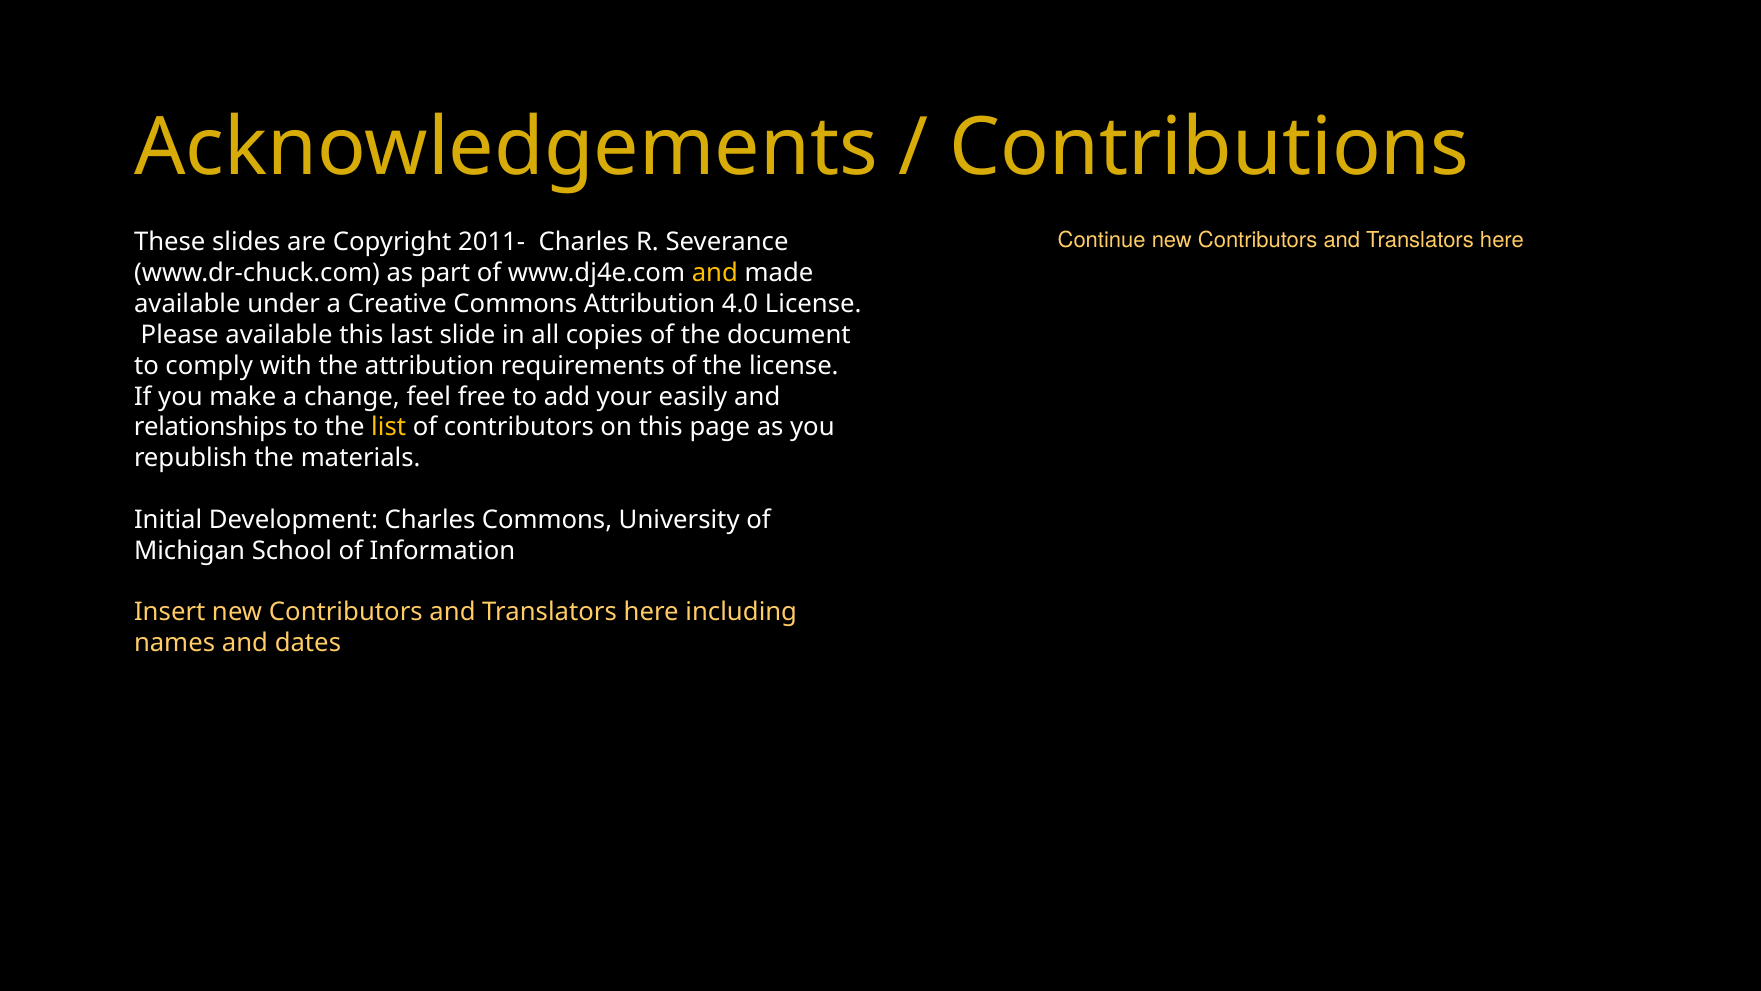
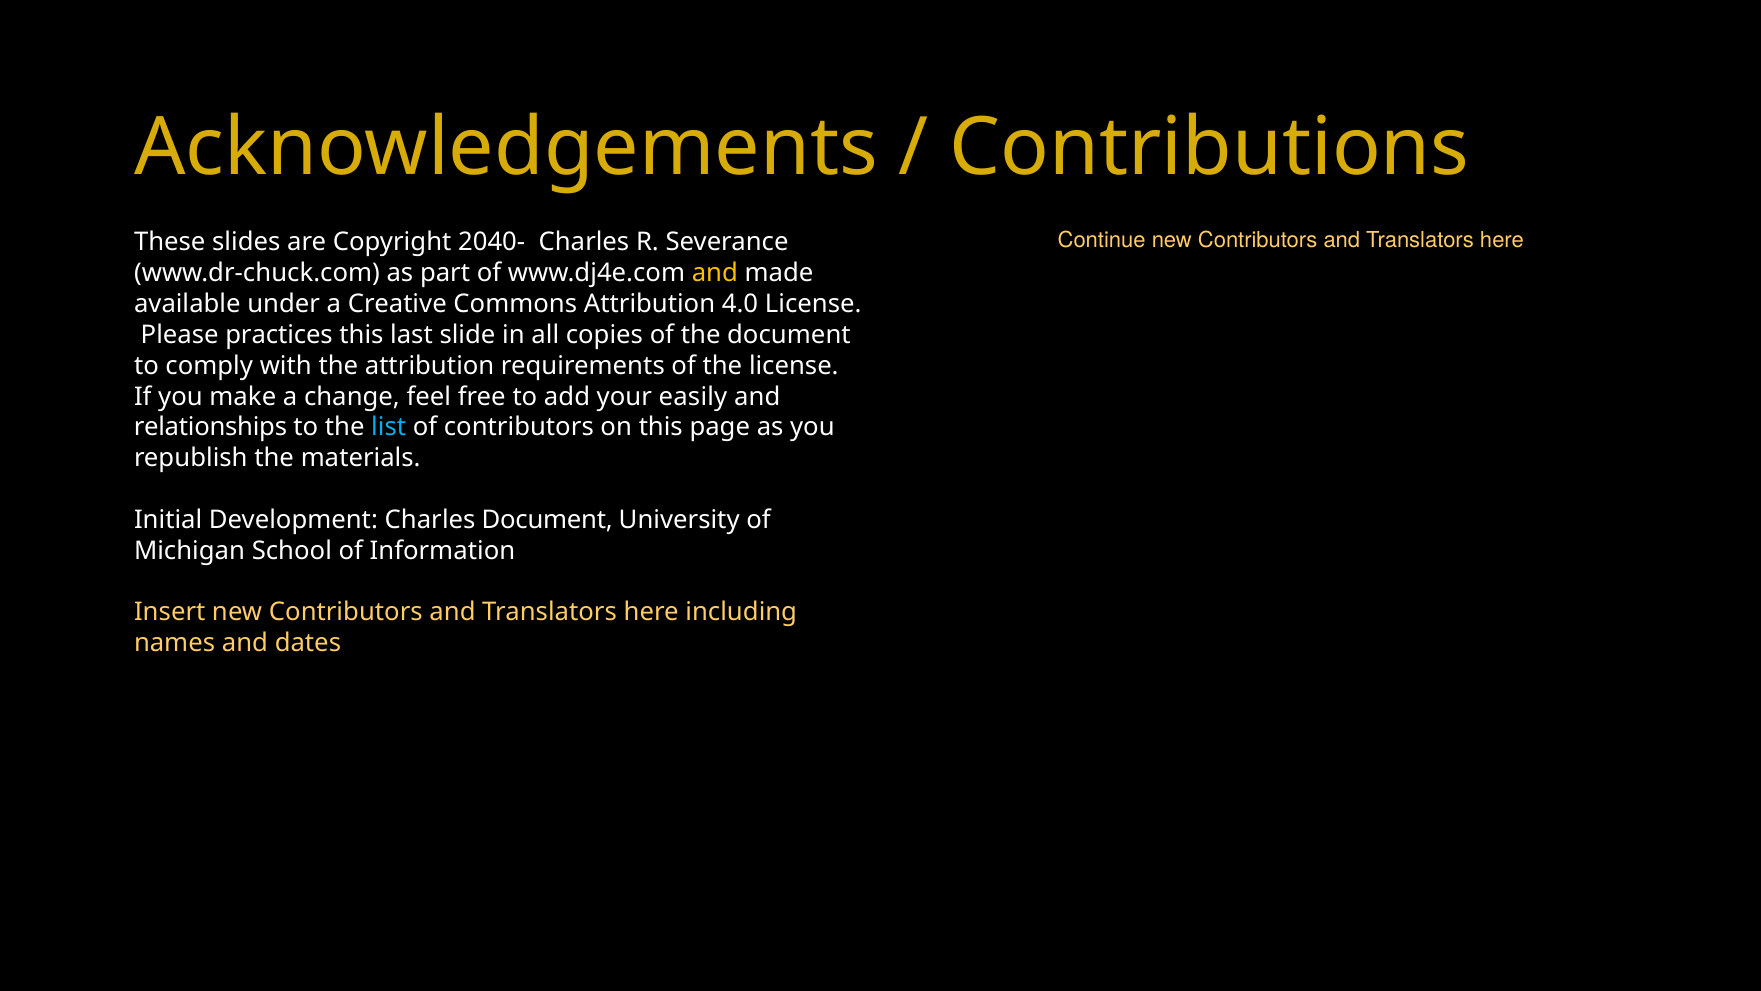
2011-: 2011- -> 2040-
Please available: available -> practices
list colour: yellow -> light blue
Charles Commons: Commons -> Document
